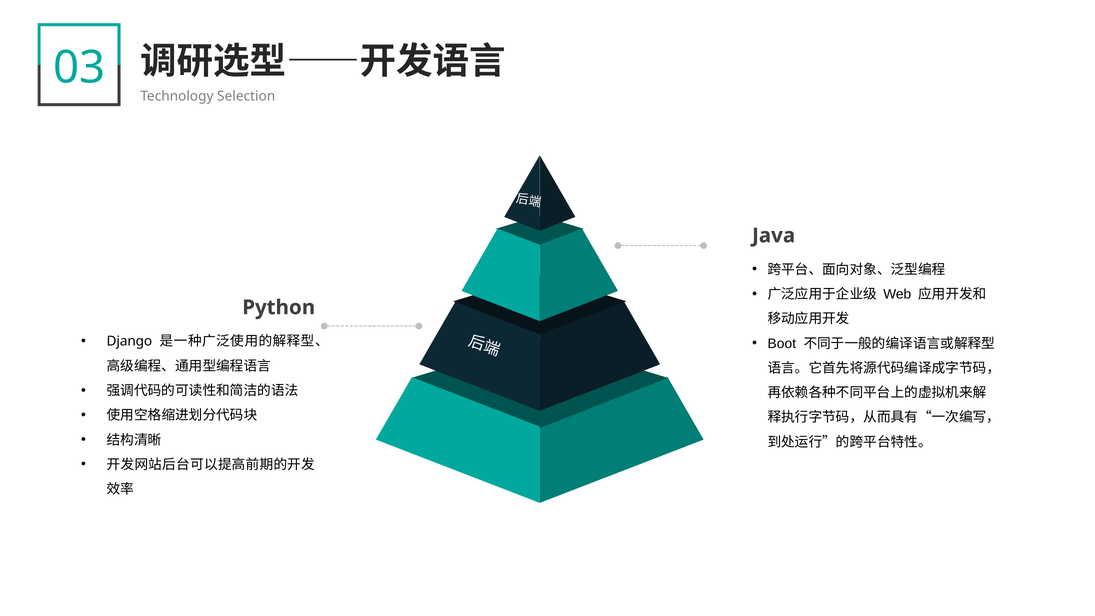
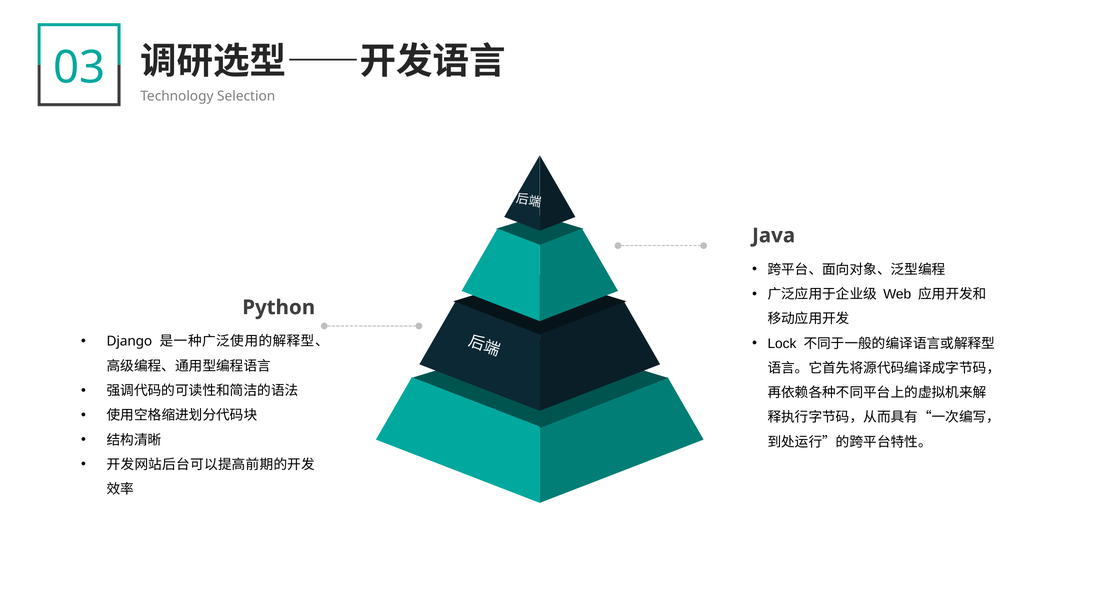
Boot: Boot -> Lock
